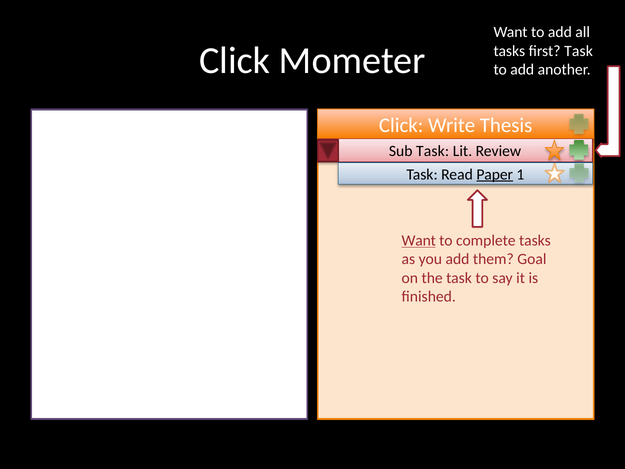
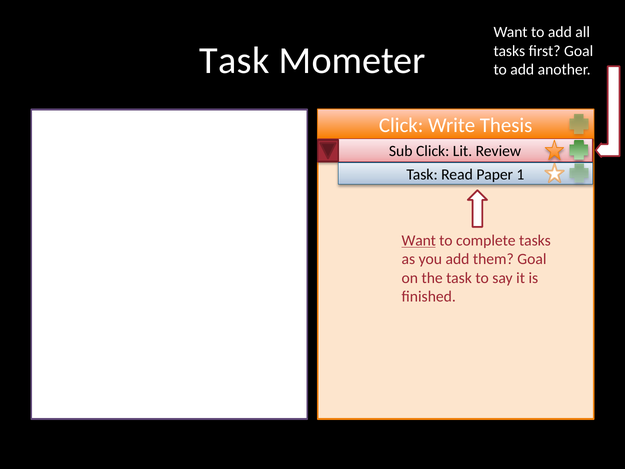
first Task: Task -> Goal
Click at (235, 61): Click -> Task
Sub Task: Task -> Click
Paper underline: present -> none
